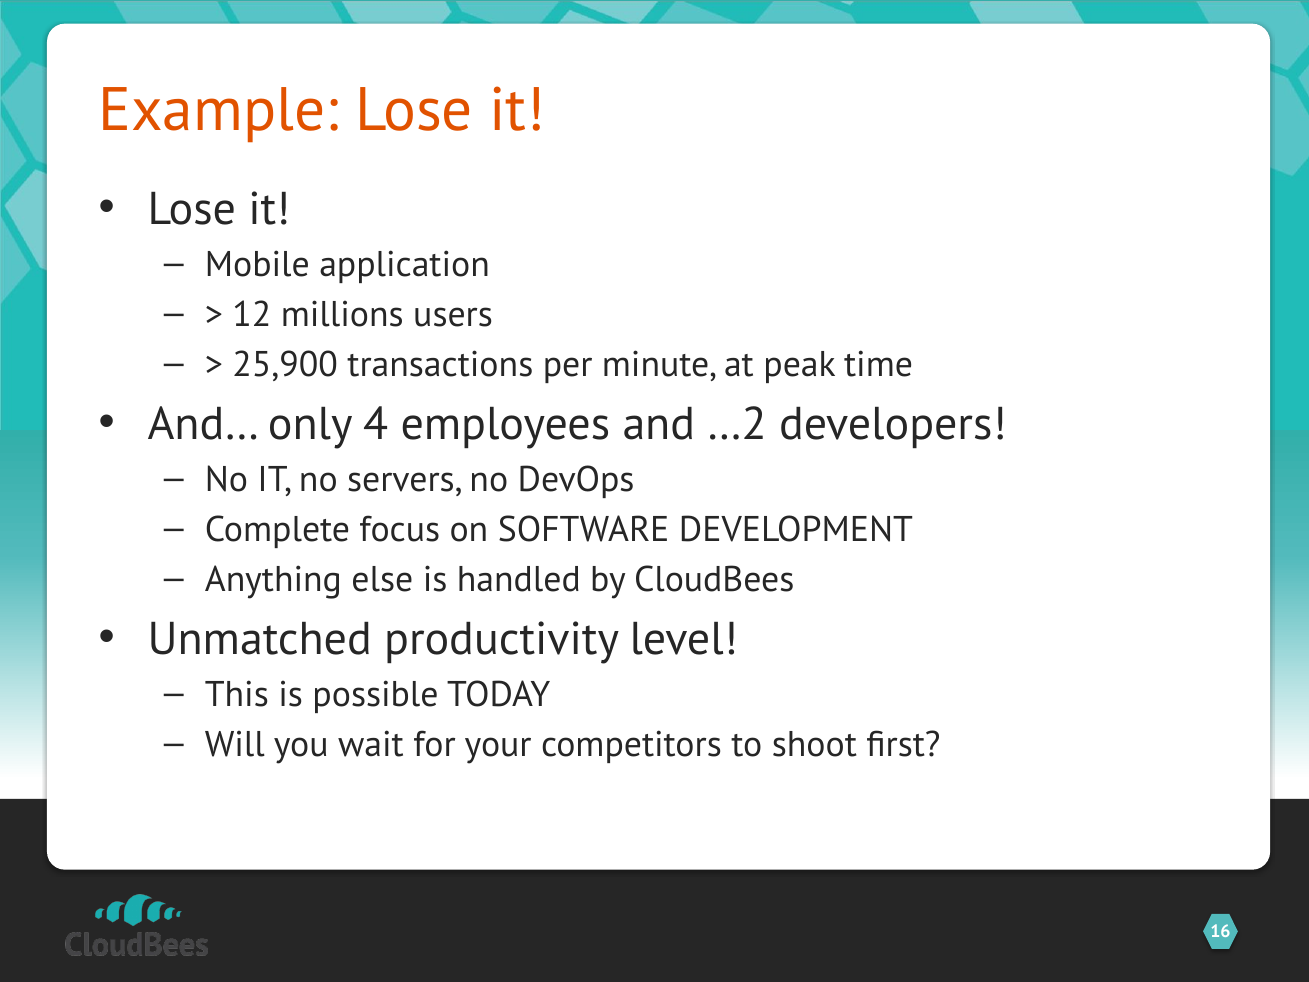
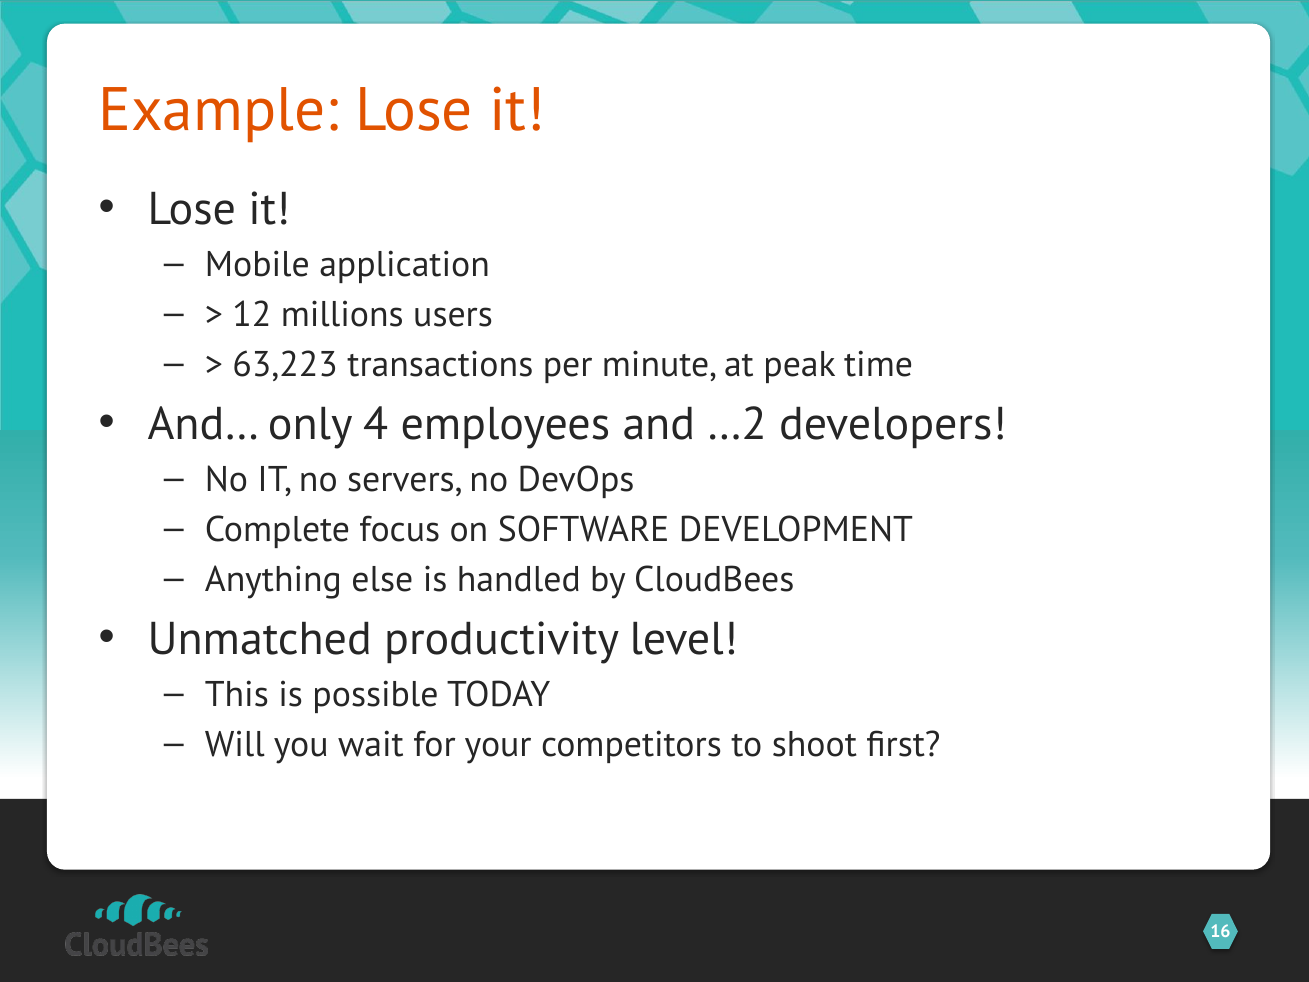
25,900: 25,900 -> 63,223
